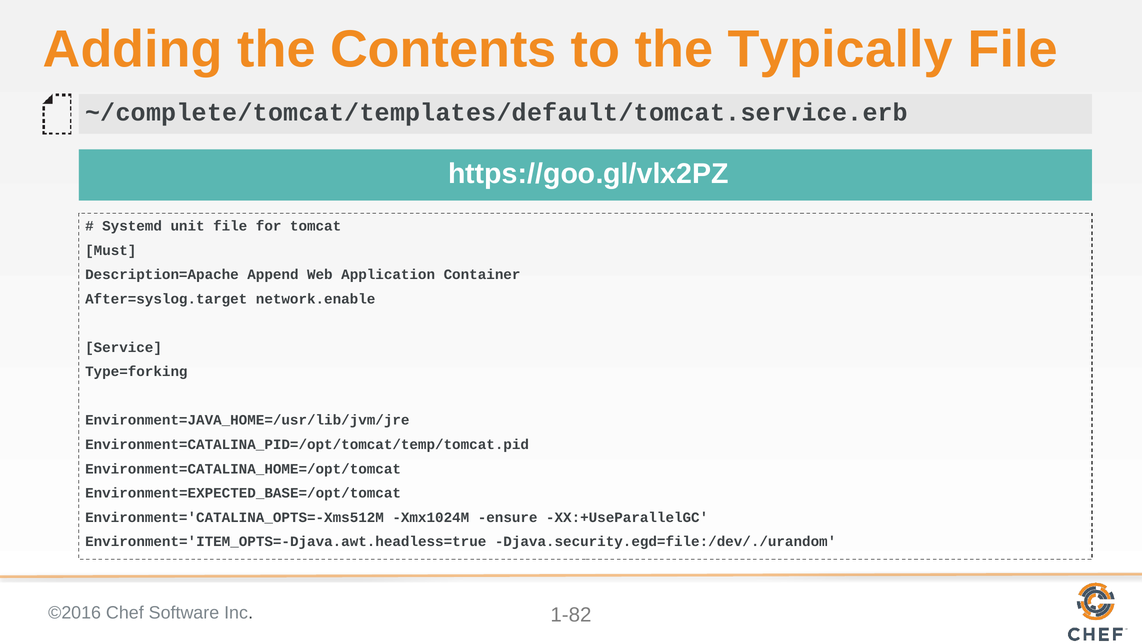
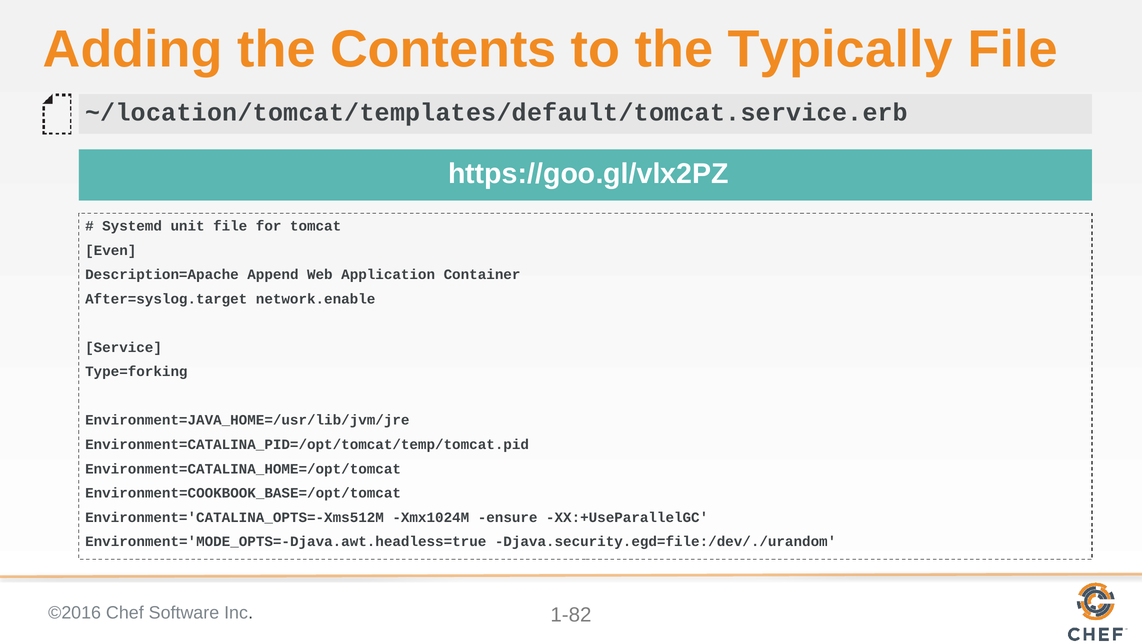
~/complete/tomcat/templates/default/tomcat.service.erb: ~/complete/tomcat/templates/default/tomcat.service.erb -> ~/location/tomcat/templates/default/tomcat.service.erb
Must: Must -> Even
Environment=EXPECTED_BASE=/opt/tomcat: Environment=EXPECTED_BASE=/opt/tomcat -> Environment=COOKBOOK_BASE=/opt/tomcat
Environment='ITEM_OPTS=-Djava.awt.headless=true: Environment='ITEM_OPTS=-Djava.awt.headless=true -> Environment='MODE_OPTS=-Djava.awt.headless=true
